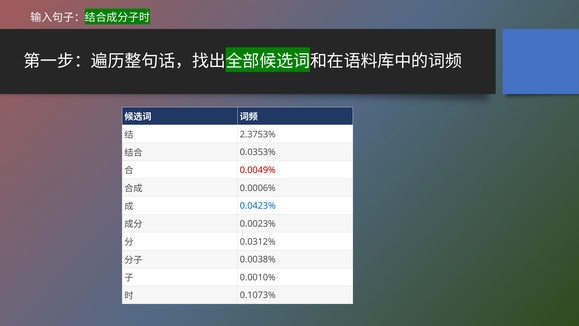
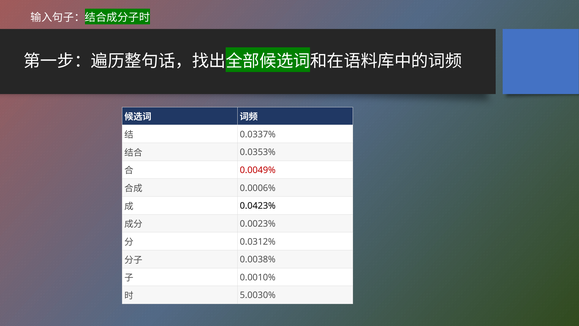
2.3753%: 2.3753% -> 0.0337%
0.0423% colour: blue -> black
0.1073%: 0.1073% -> 5.0030%
